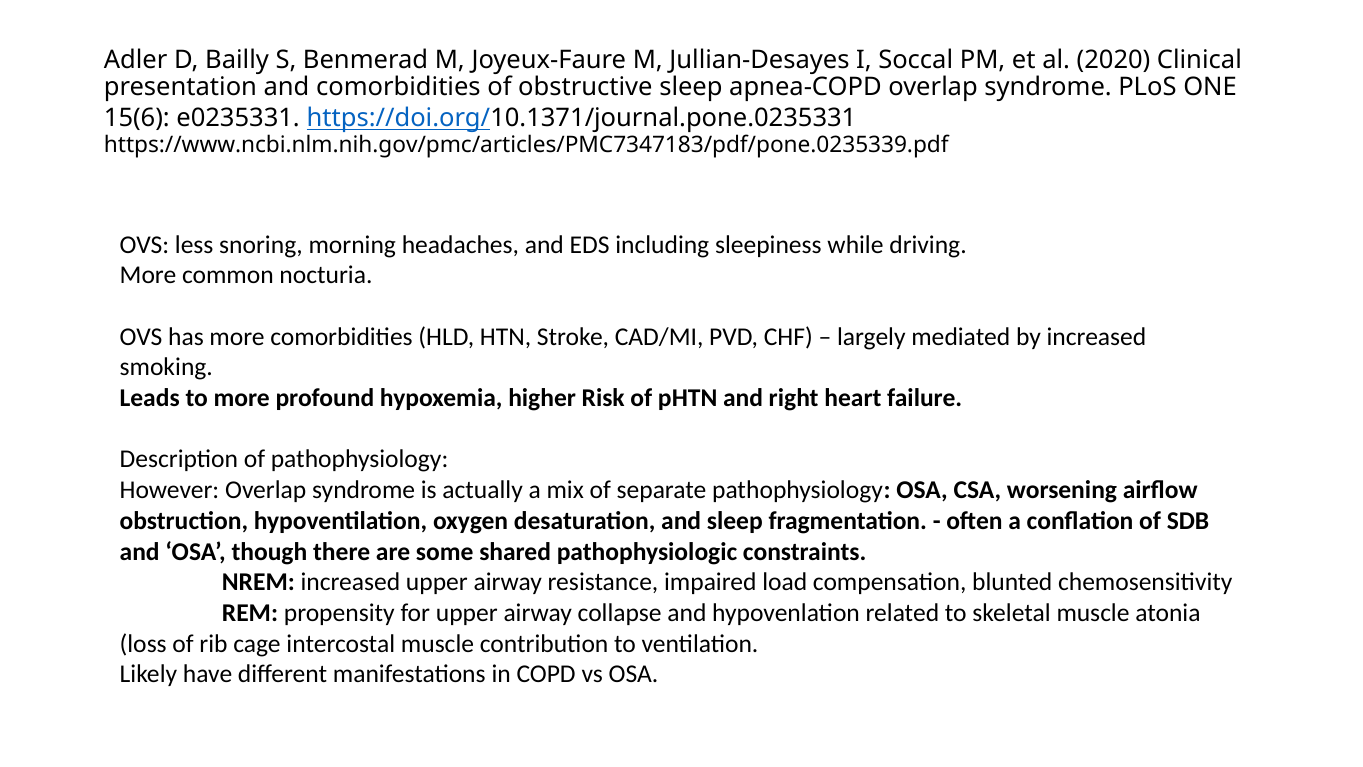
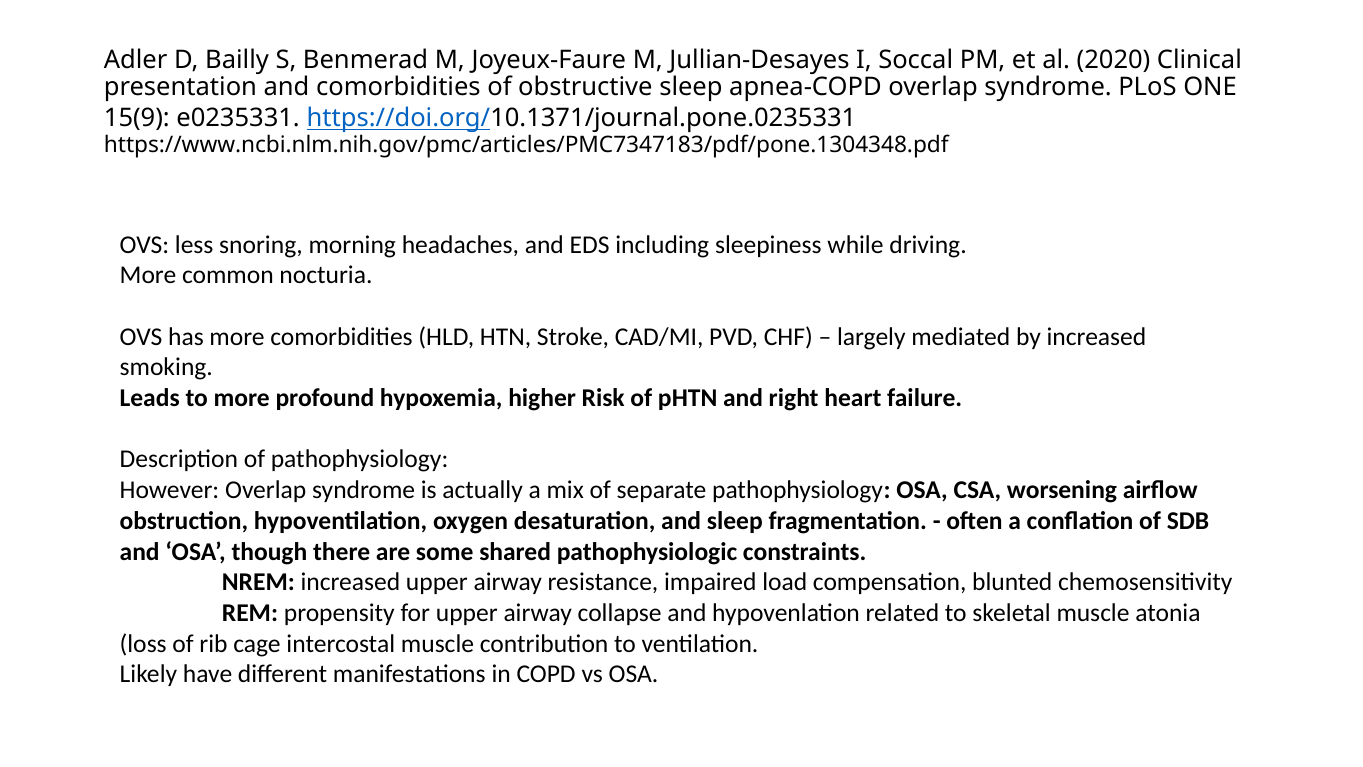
15(6: 15(6 -> 15(9
https://www.ncbi.nlm.nih.gov/pmc/articles/PMC7347183/pdf/pone.0235339.pdf: https://www.ncbi.nlm.nih.gov/pmc/articles/PMC7347183/pdf/pone.0235339.pdf -> https://www.ncbi.nlm.nih.gov/pmc/articles/PMC7347183/pdf/pone.1304348.pdf
